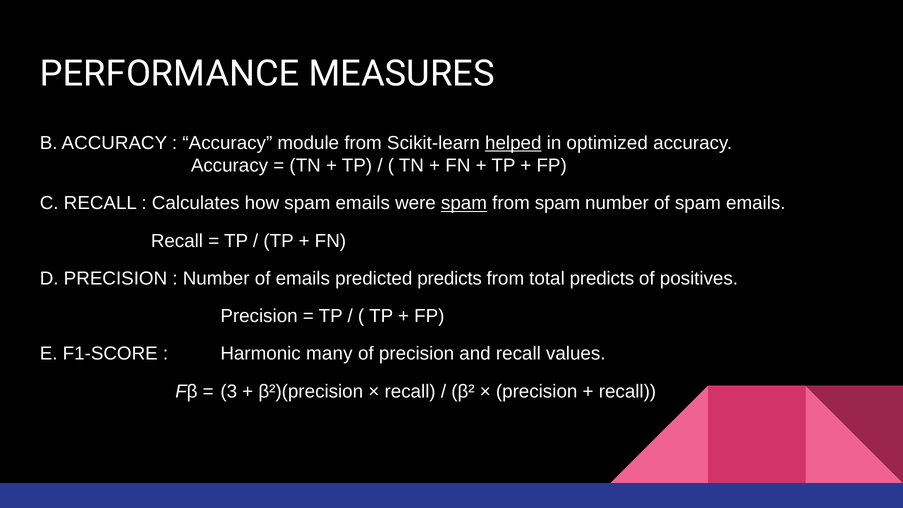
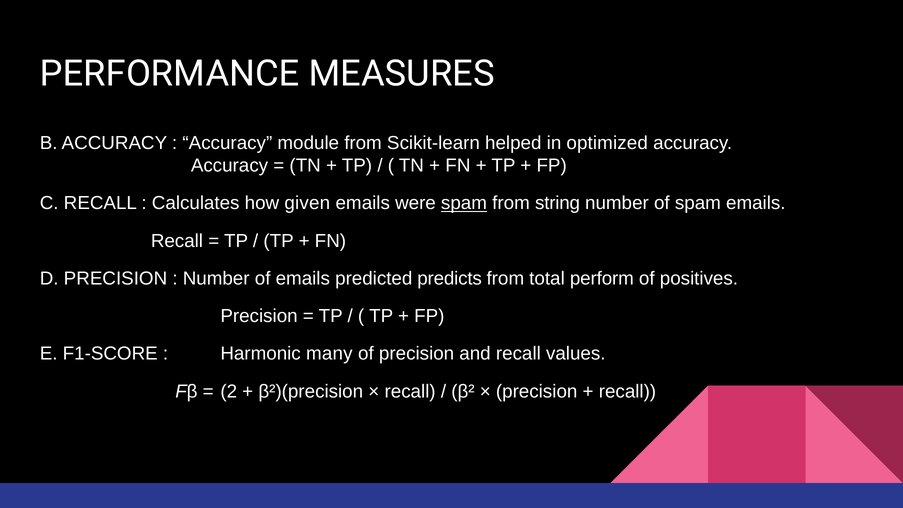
helped underline: present -> none
how spam: spam -> given
from spam: spam -> string
total predicts: predicts -> perform
3: 3 -> 2
